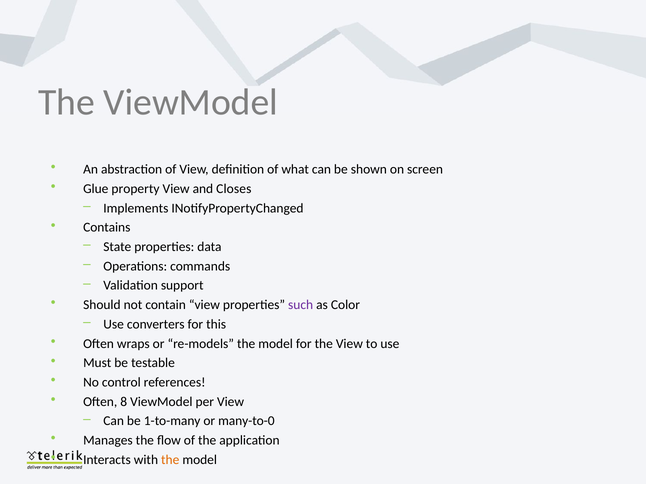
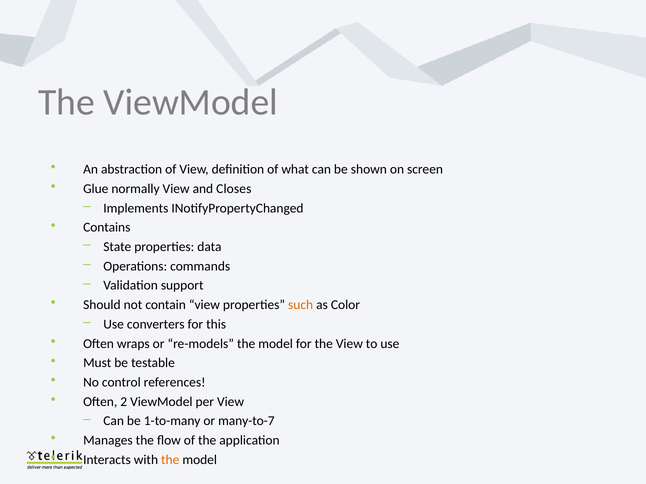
property: property -> normally
such colour: purple -> orange
8: 8 -> 2
many-to-0: many-to-0 -> many-to-7
